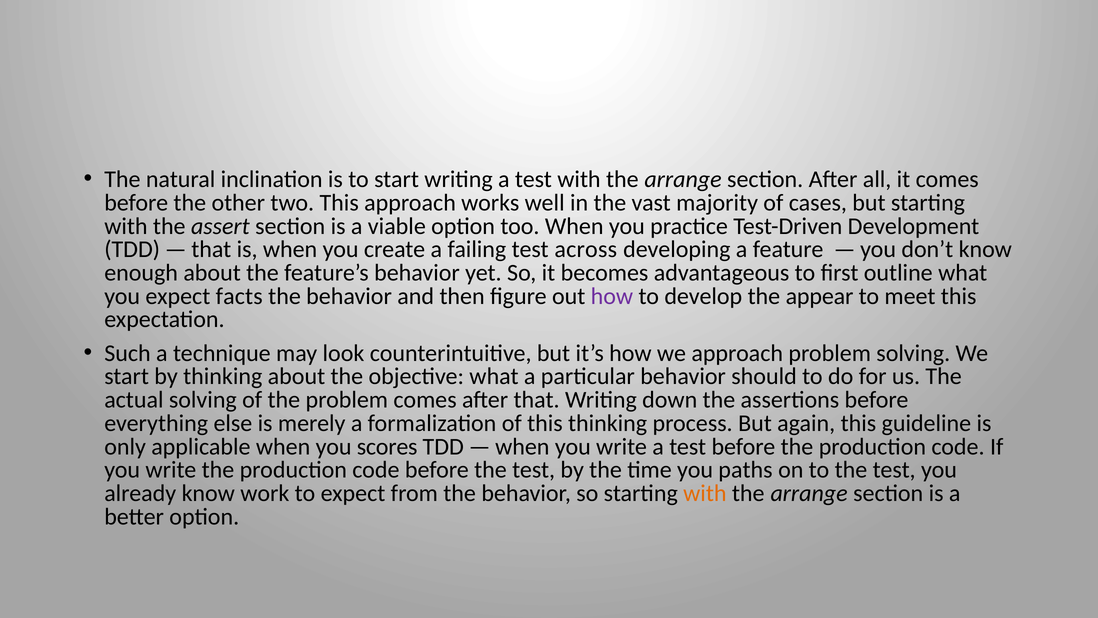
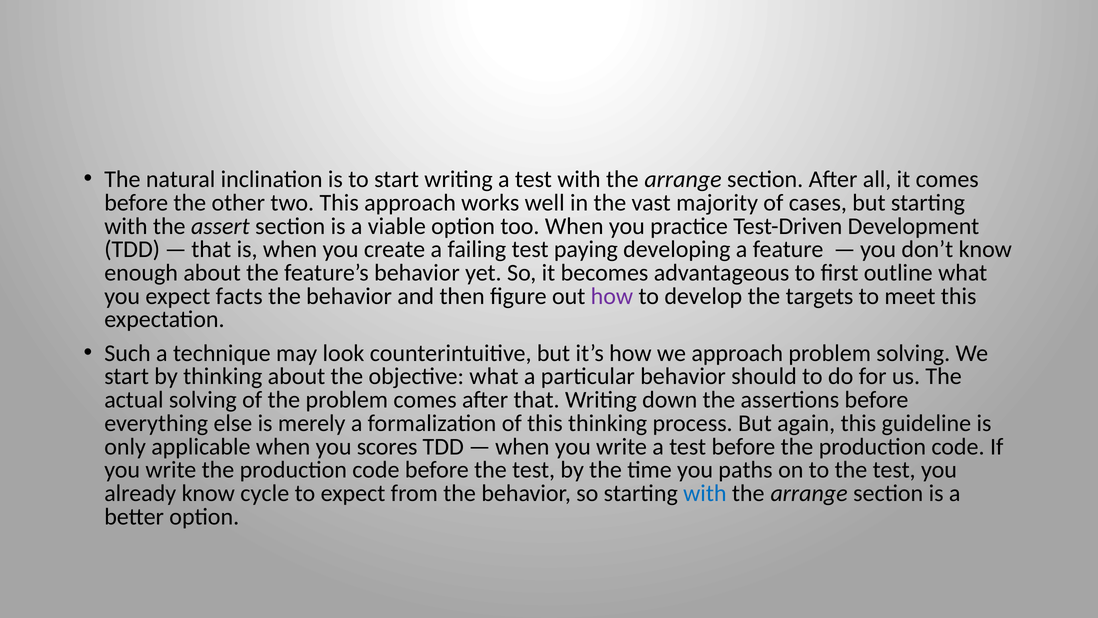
across: across -> paying
appear: appear -> targets
work: work -> cycle
with at (705, 493) colour: orange -> blue
